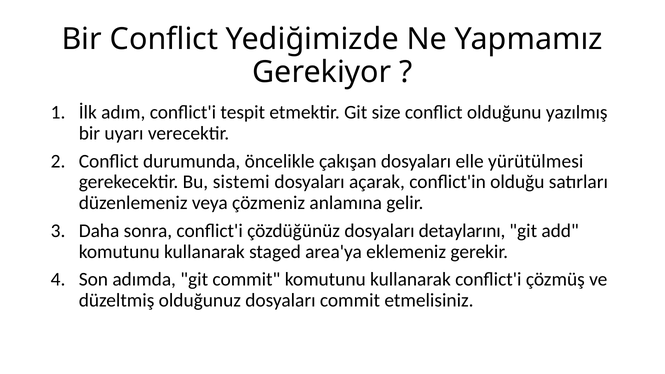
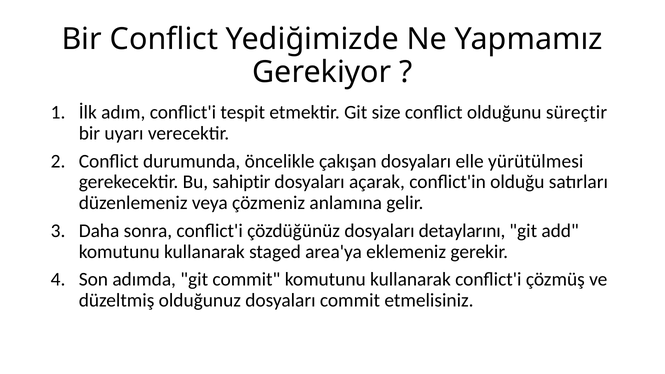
yazılmış: yazılmış -> süreçtir
sistemi: sistemi -> sahiptir
